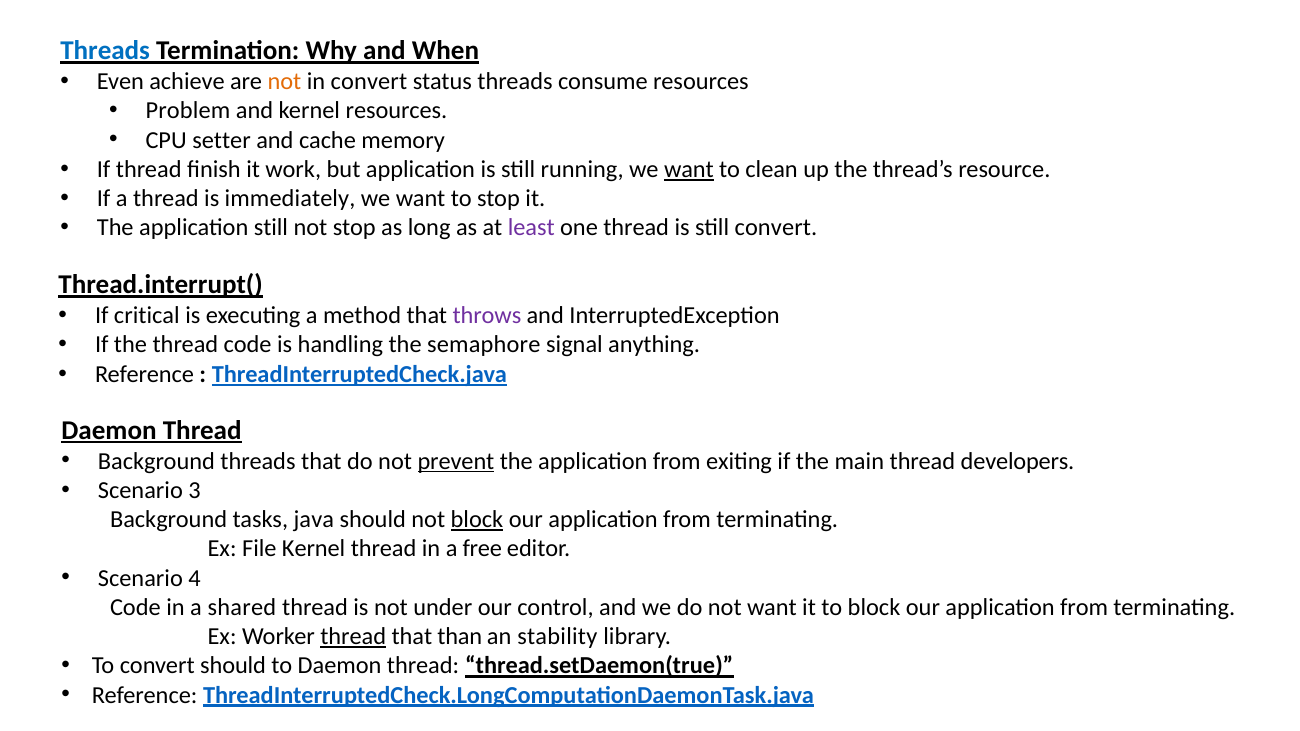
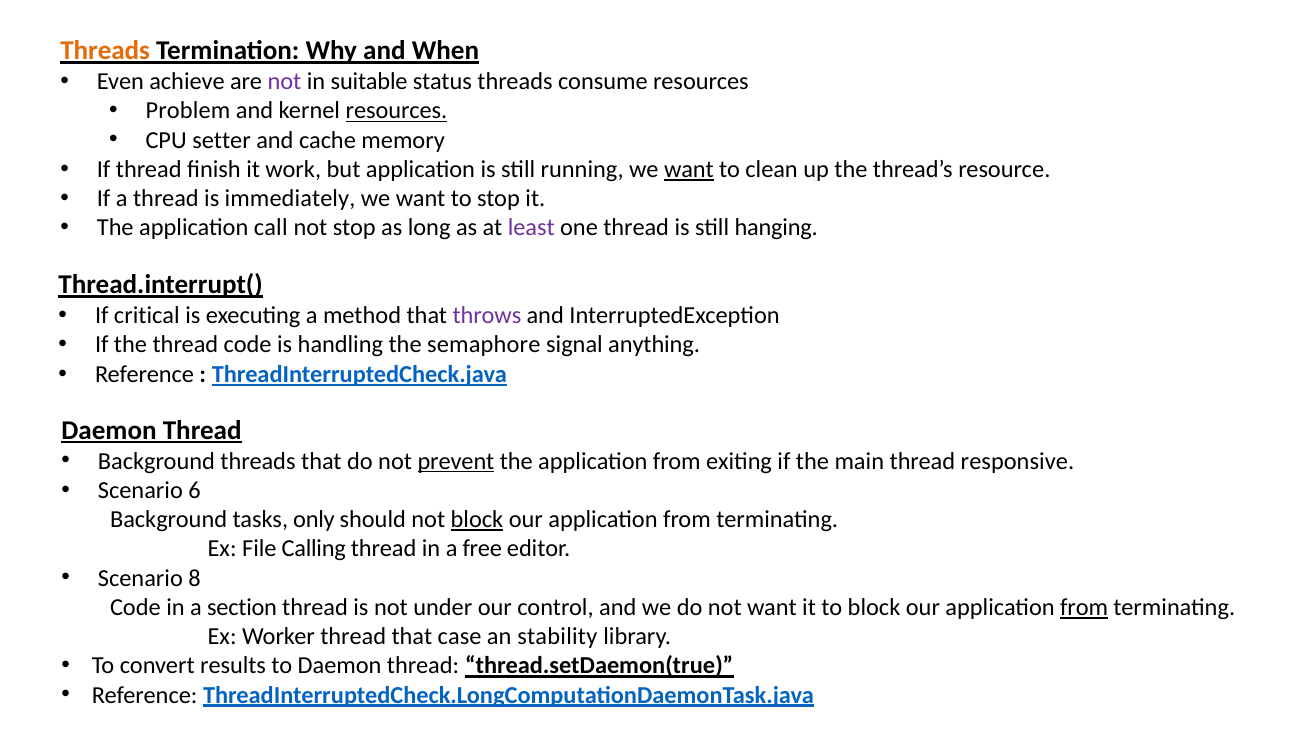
Threads at (105, 51) colour: blue -> orange
not at (284, 82) colour: orange -> purple
in convert: convert -> suitable
resources at (396, 111) underline: none -> present
application still: still -> call
still convert: convert -> hanging
developers: developers -> responsive
3: 3 -> 6
java: java -> only
File Kernel: Kernel -> Calling
4: 4 -> 8
shared: shared -> section
from at (1084, 608) underline: none -> present
thread at (353, 637) underline: present -> none
than: than -> case
convert should: should -> results
